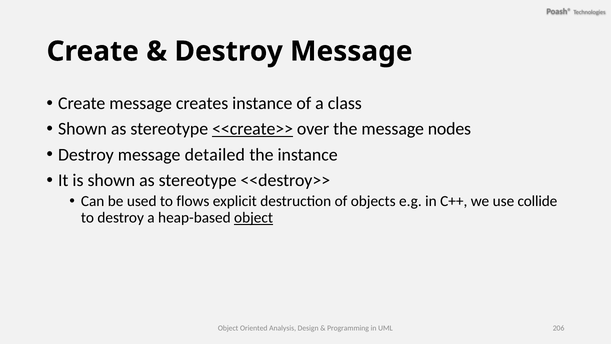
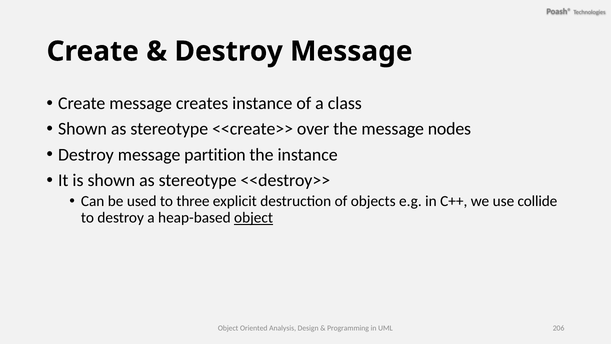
<<create>> underline: present -> none
detailed: detailed -> partition
flows: flows -> three
